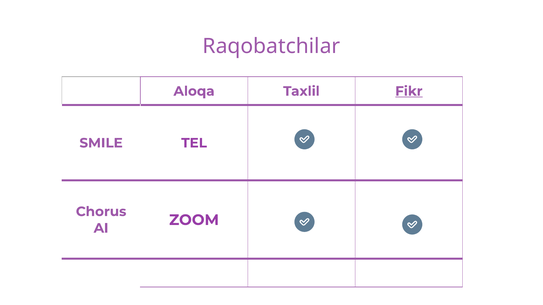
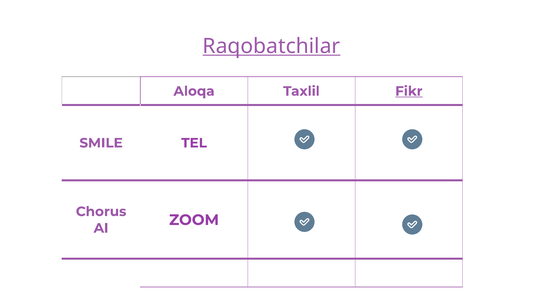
Raqobatchilar underline: none -> present
